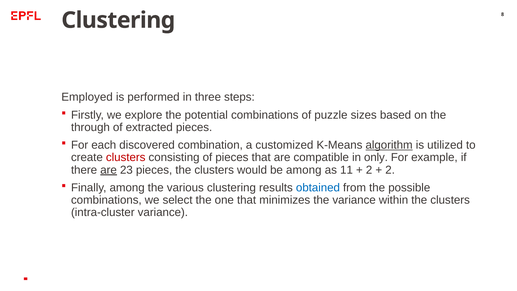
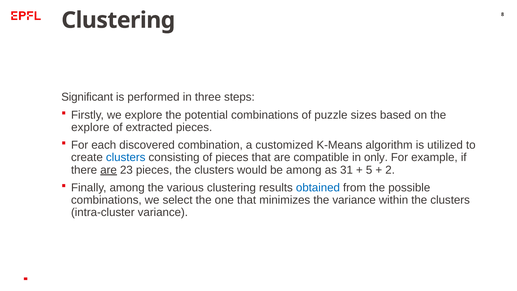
Employed: Employed -> Significant
through at (90, 127): through -> explore
algorithm underline: present -> none
clusters at (126, 157) colour: red -> blue
11: 11 -> 31
2 at (369, 170): 2 -> 5
